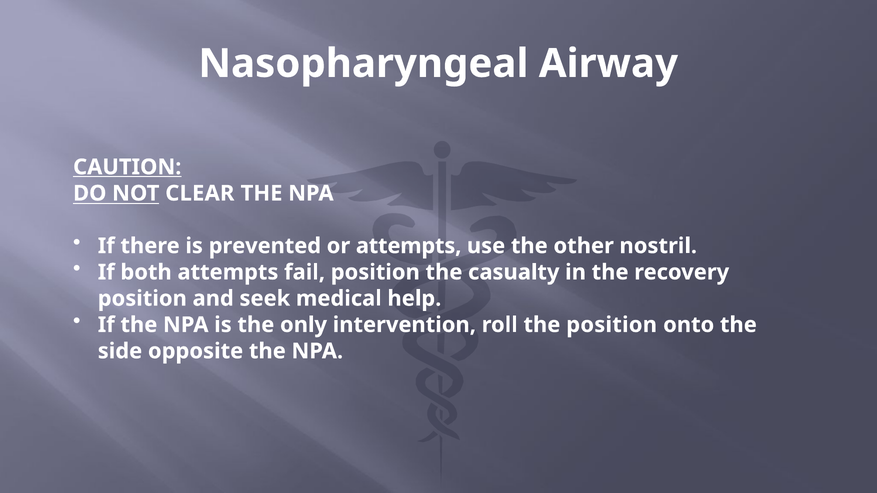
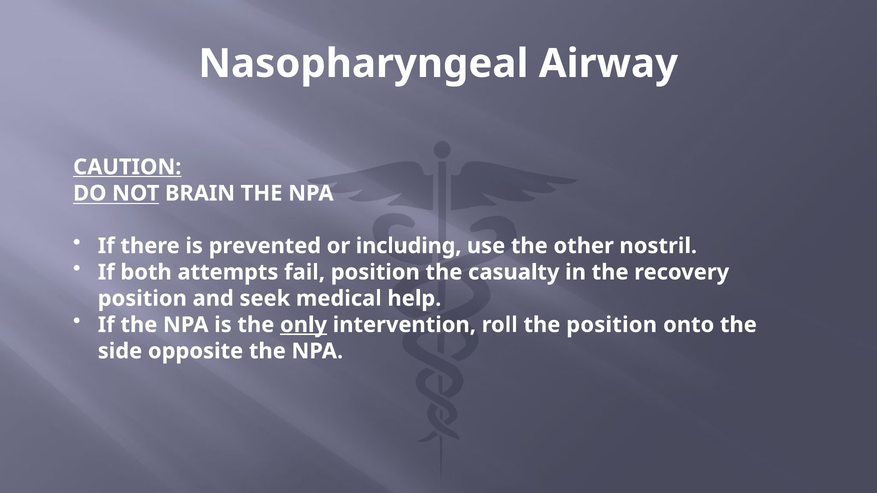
CLEAR: CLEAR -> BRAIN
or attempts: attempts -> including
only underline: none -> present
